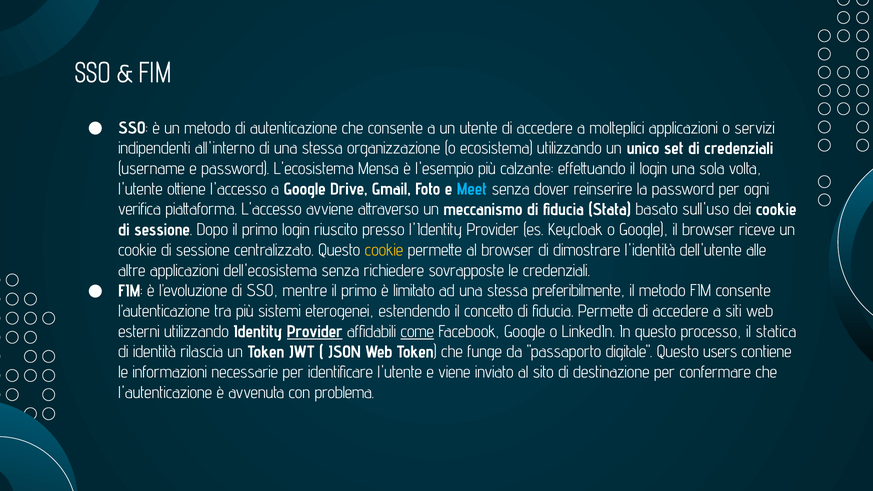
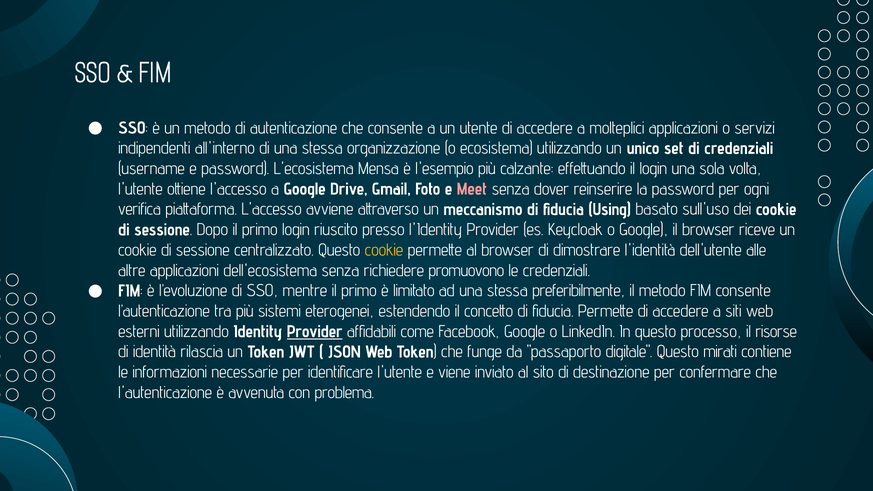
Meet colour: light blue -> pink
Stata: Stata -> Using
sovrapposte: sovrapposte -> promuovono
come underline: present -> none
statica: statica -> risorse
users: users -> mirati
